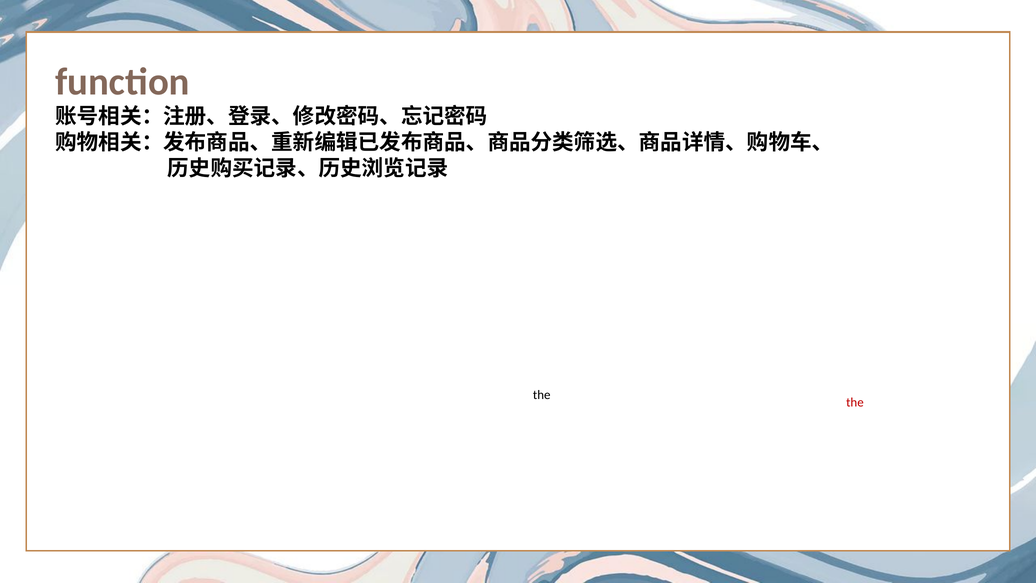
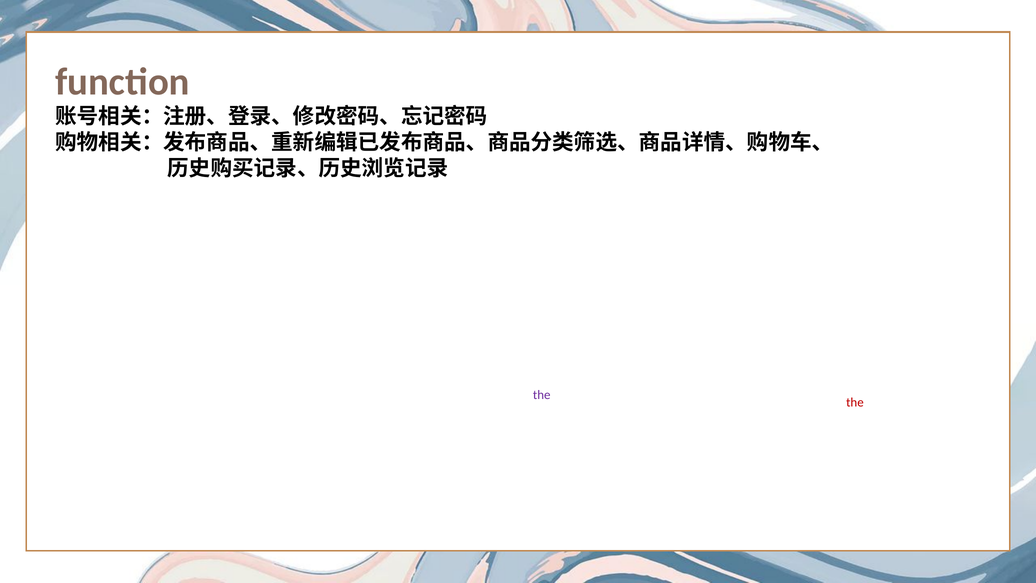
the at (542, 395) colour: black -> purple
